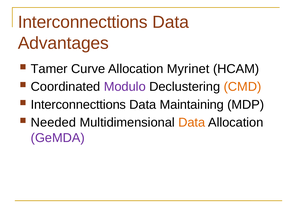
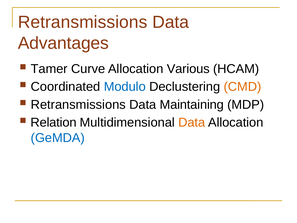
Interconnecttions at (83, 22): Interconnecttions -> Retransmissions
Myrinet: Myrinet -> Various
Modulo colour: purple -> blue
Interconnecttions at (78, 105): Interconnecttions -> Retransmissions
Needed: Needed -> Relation
GeMDA colour: purple -> blue
